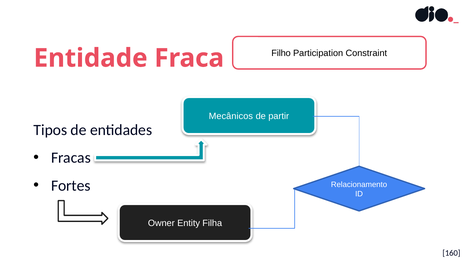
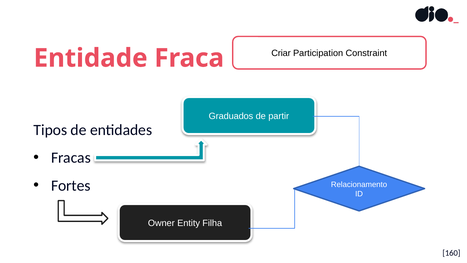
Filho: Filho -> Criar
Mecânicos: Mecânicos -> Graduados
